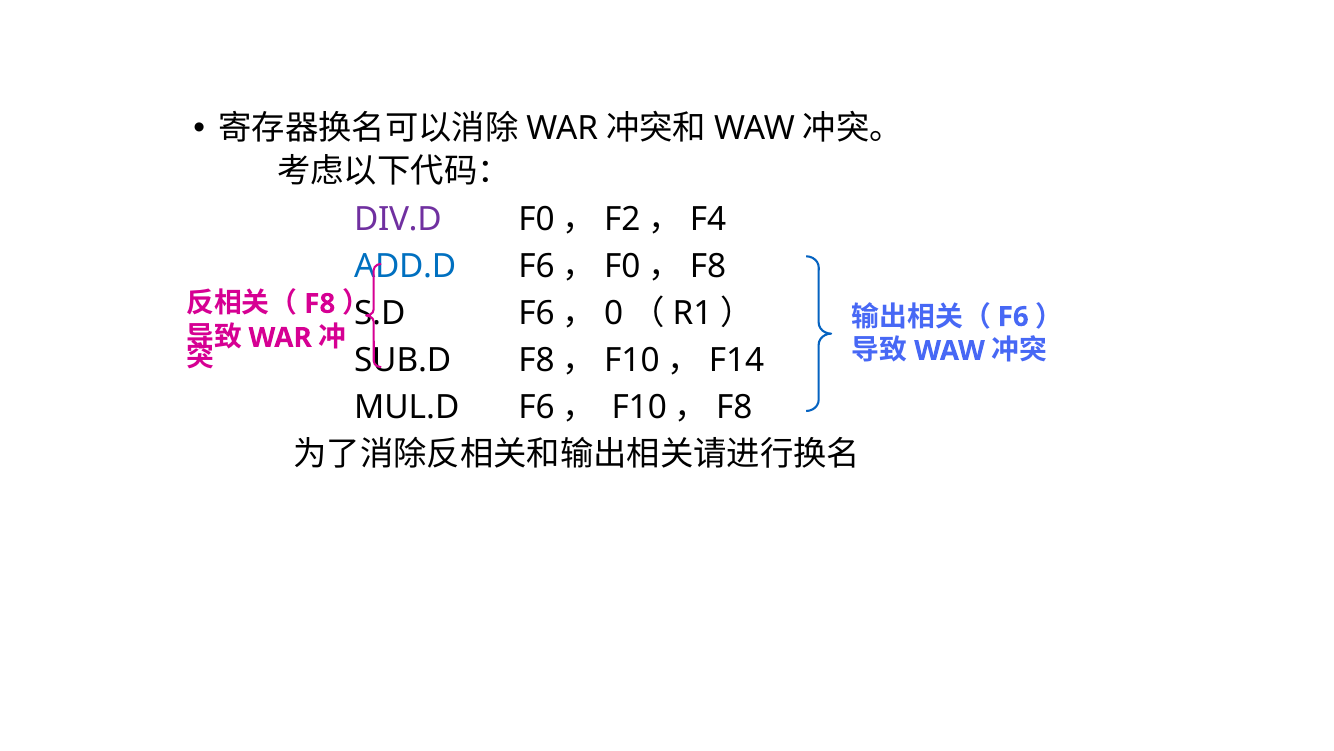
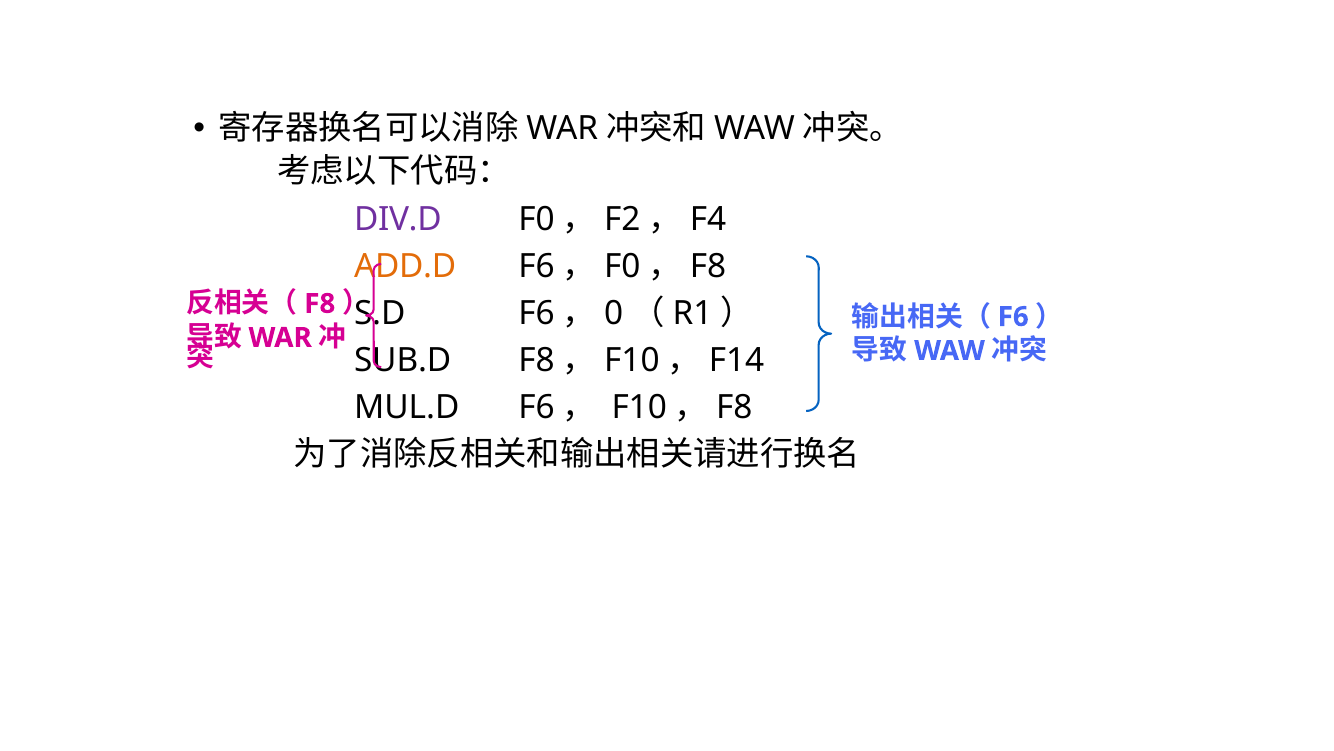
ADD.D colour: blue -> orange
